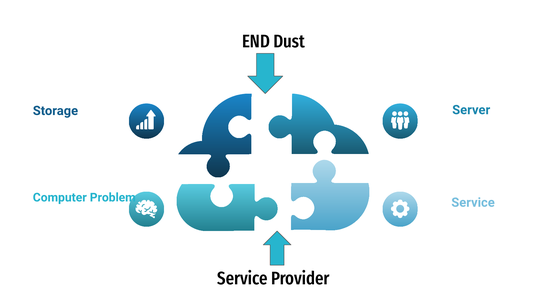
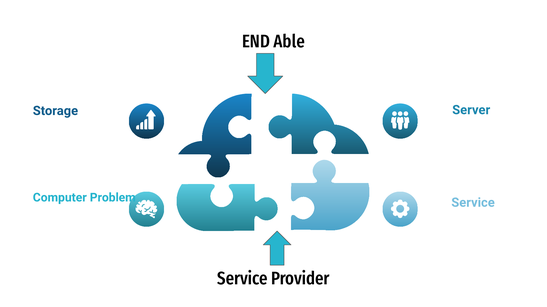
Dust: Dust -> Able
